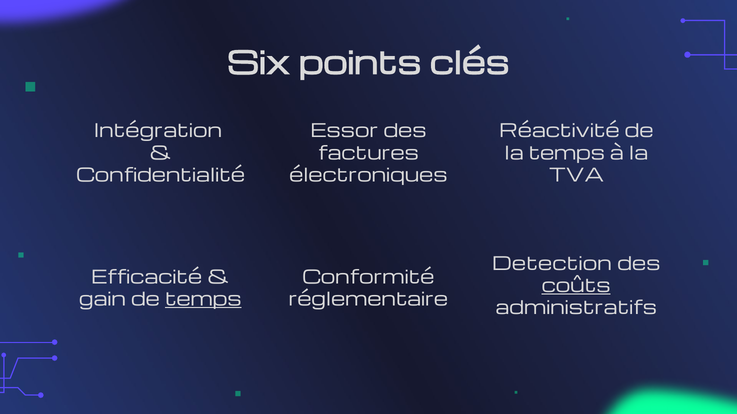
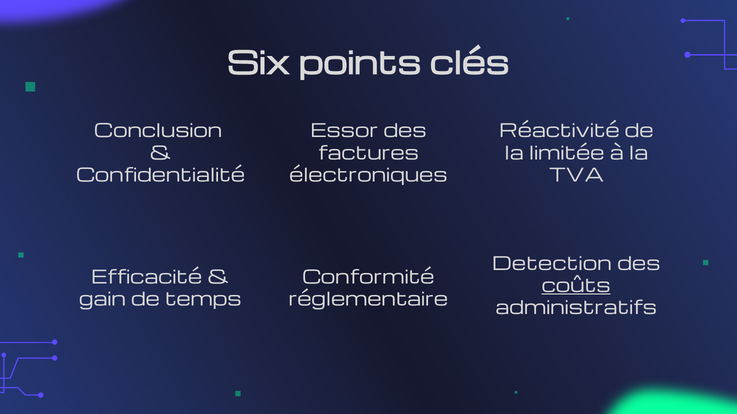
Intégration: Intégration -> Conclusion
la temps: temps -> limitée
temps at (203, 300) underline: present -> none
